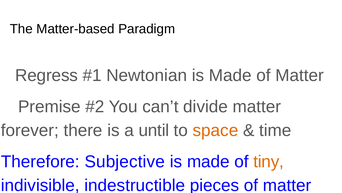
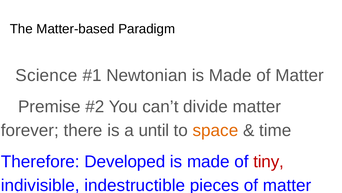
Regress: Regress -> Science
Subjective: Subjective -> Developed
tiny colour: orange -> red
